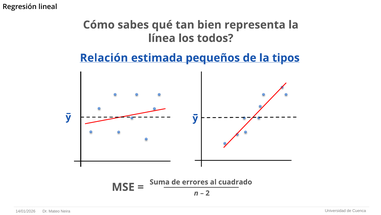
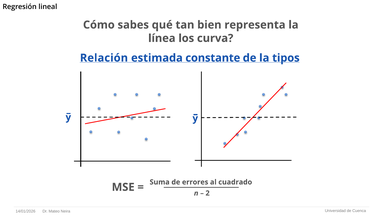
todos: todos -> curva
pequeños: pequeños -> constante
